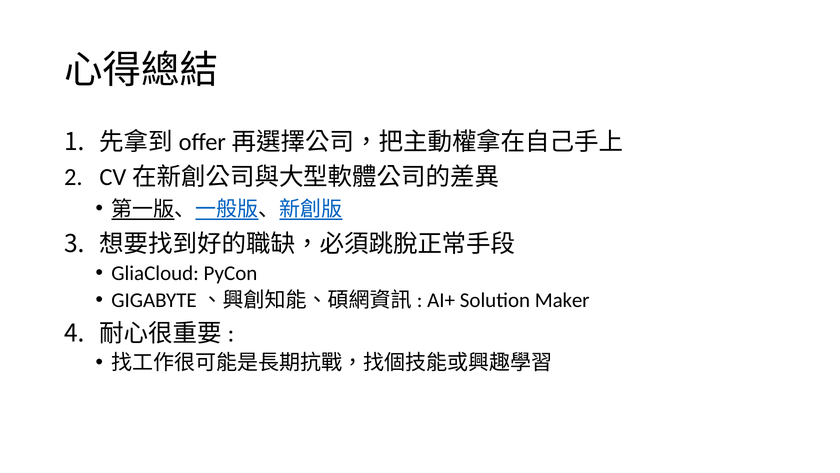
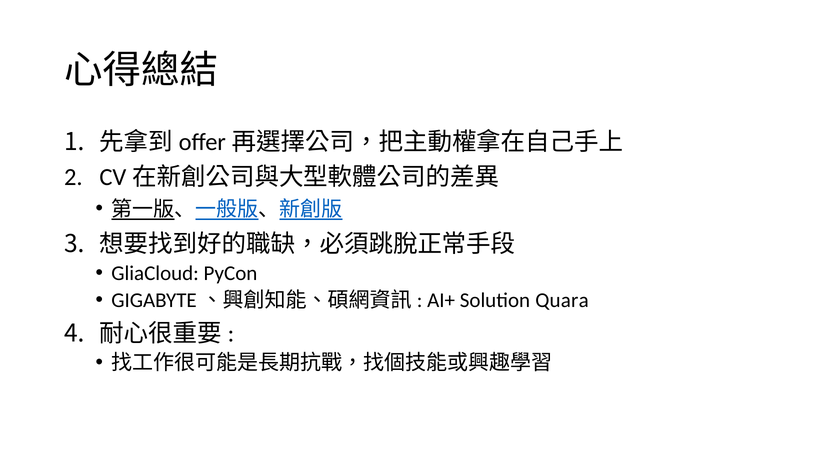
Maker: Maker -> Quara
